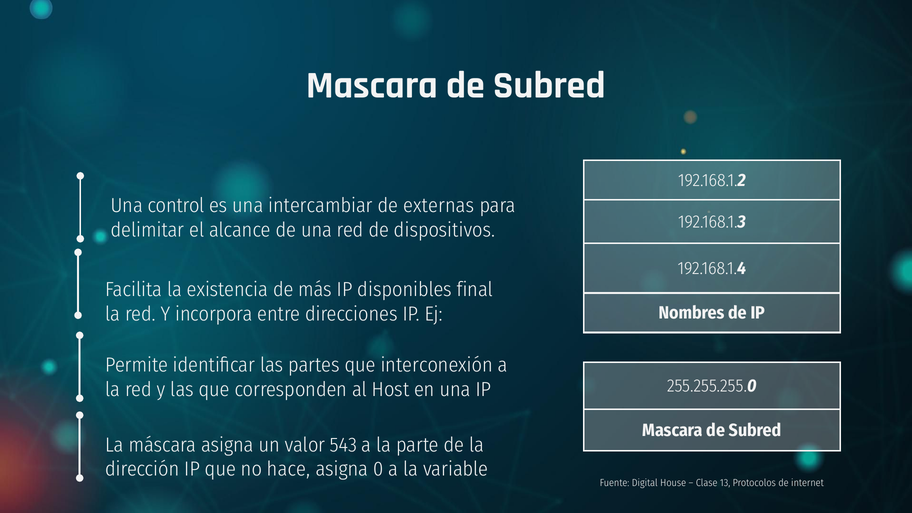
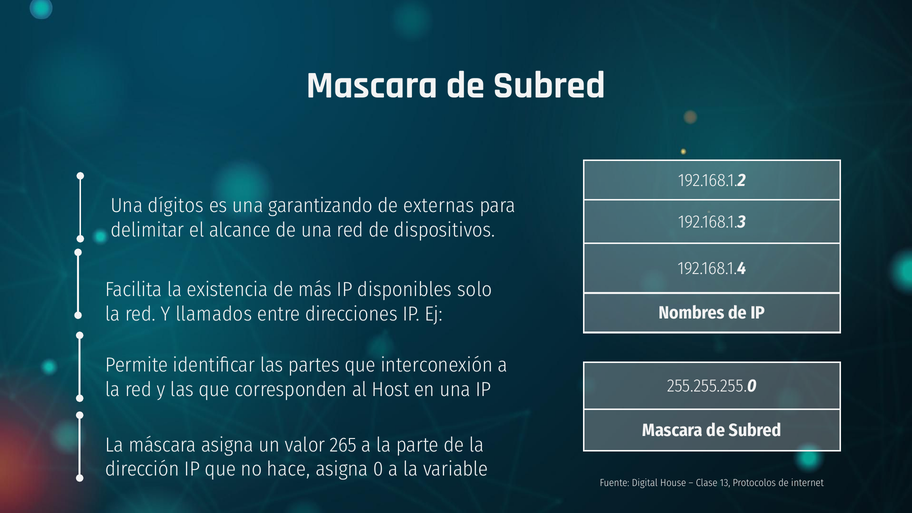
control: control -> dígitos
intercambiar: intercambiar -> garantizando
final: final -> solo
incorpora: incorpora -> llamados
543: 543 -> 265
